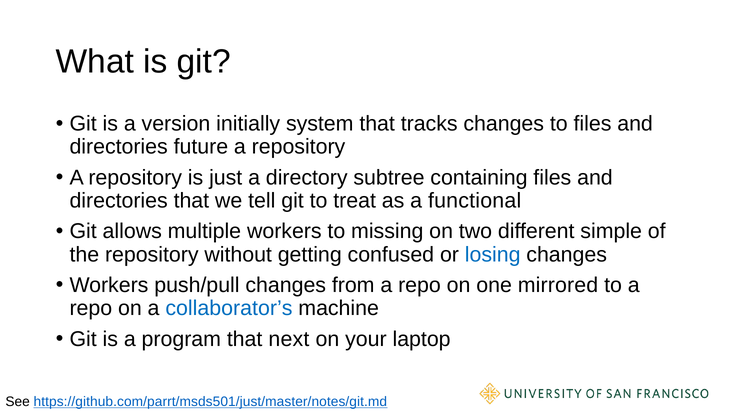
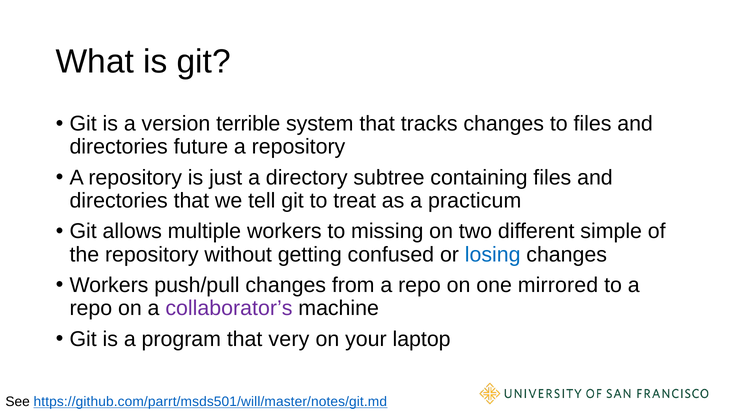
initially: initially -> terrible
functional: functional -> practicum
collaborator’s colour: blue -> purple
next: next -> very
https://github.com/parrt/msds501/just/master/notes/git.md: https://github.com/parrt/msds501/just/master/notes/git.md -> https://github.com/parrt/msds501/will/master/notes/git.md
